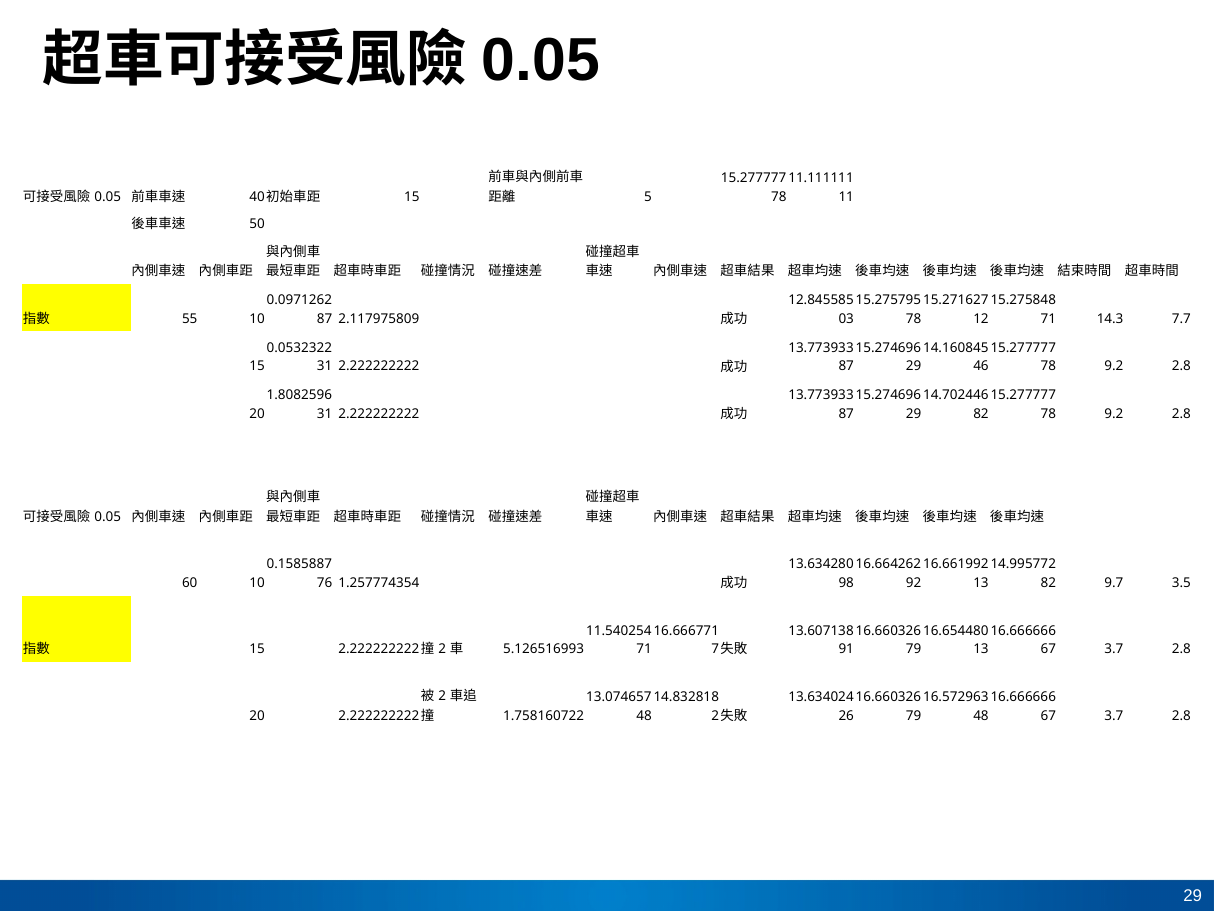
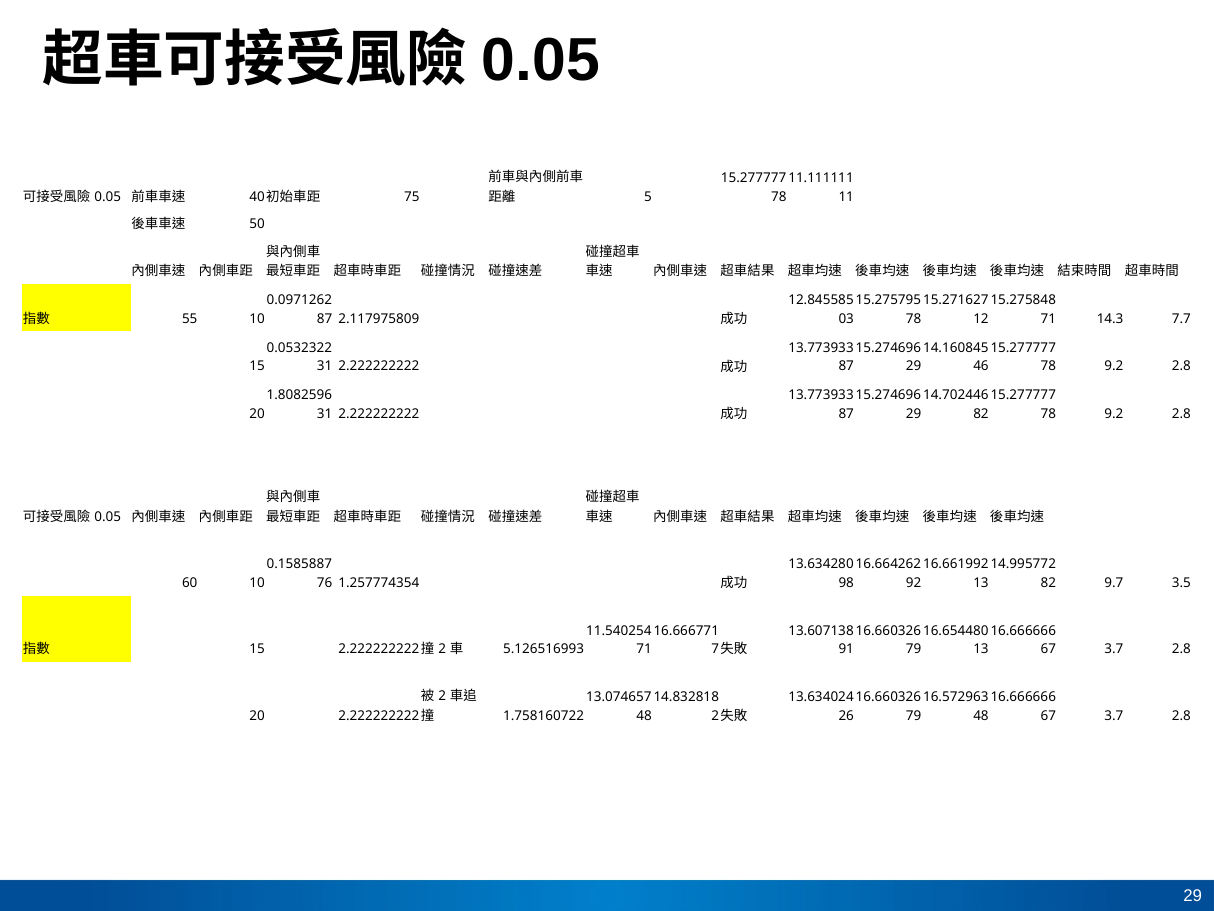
15 at (412, 197): 15 -> 75
